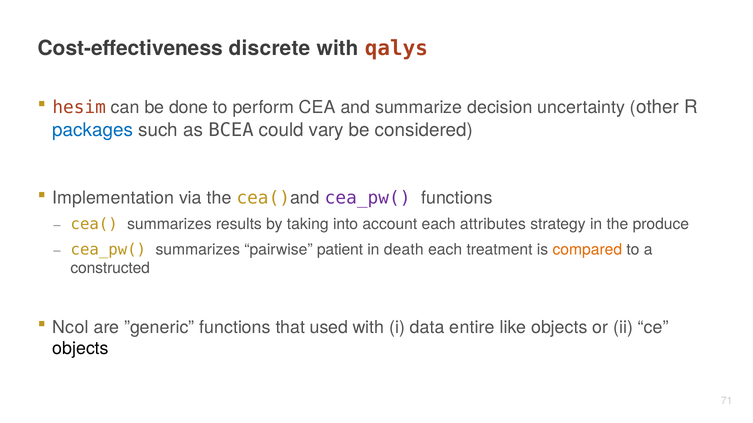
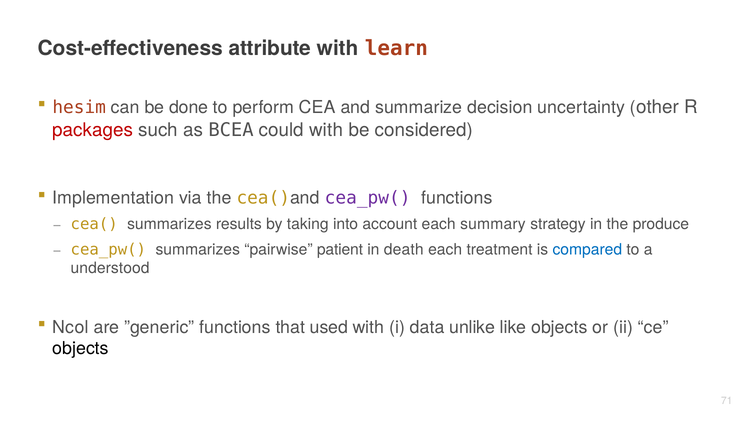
discrete: discrete -> attribute
qalys: qalys -> learn
packages colour: blue -> red
could vary: vary -> with
attributes: attributes -> summary
compared colour: orange -> blue
constructed: constructed -> understood
entire: entire -> unlike
